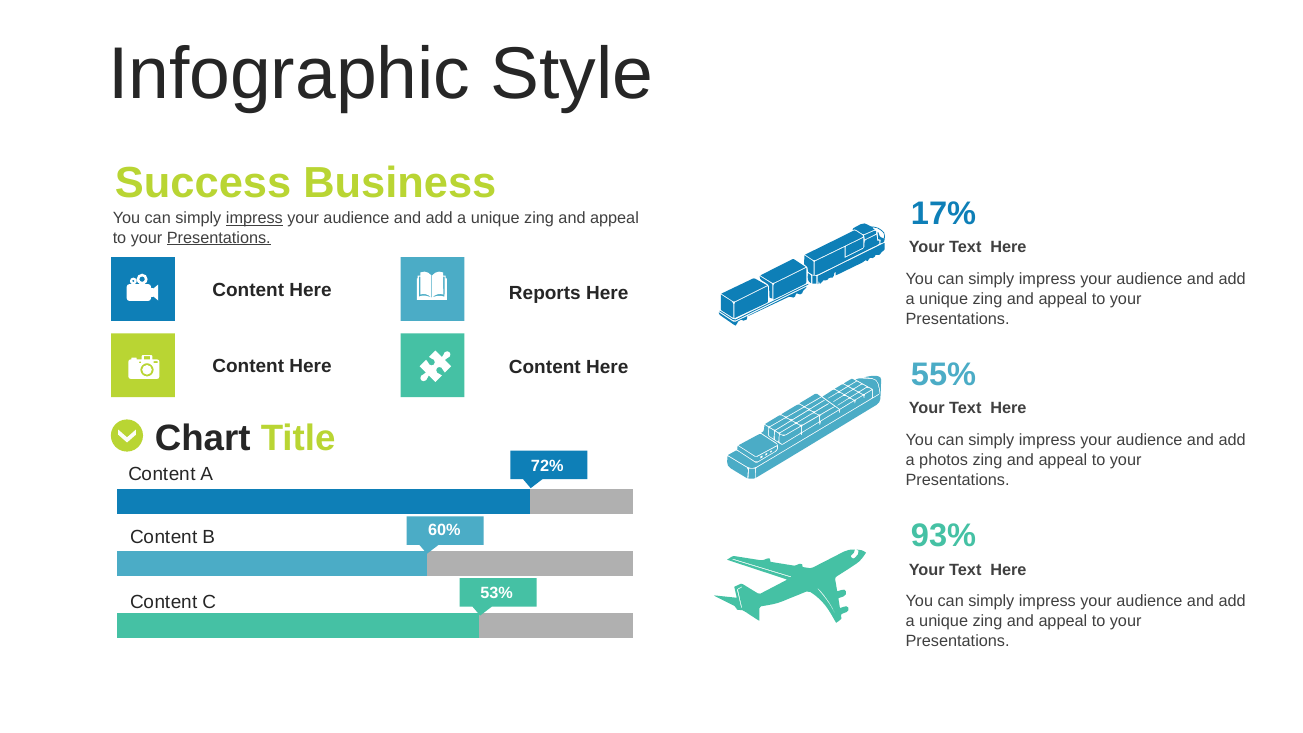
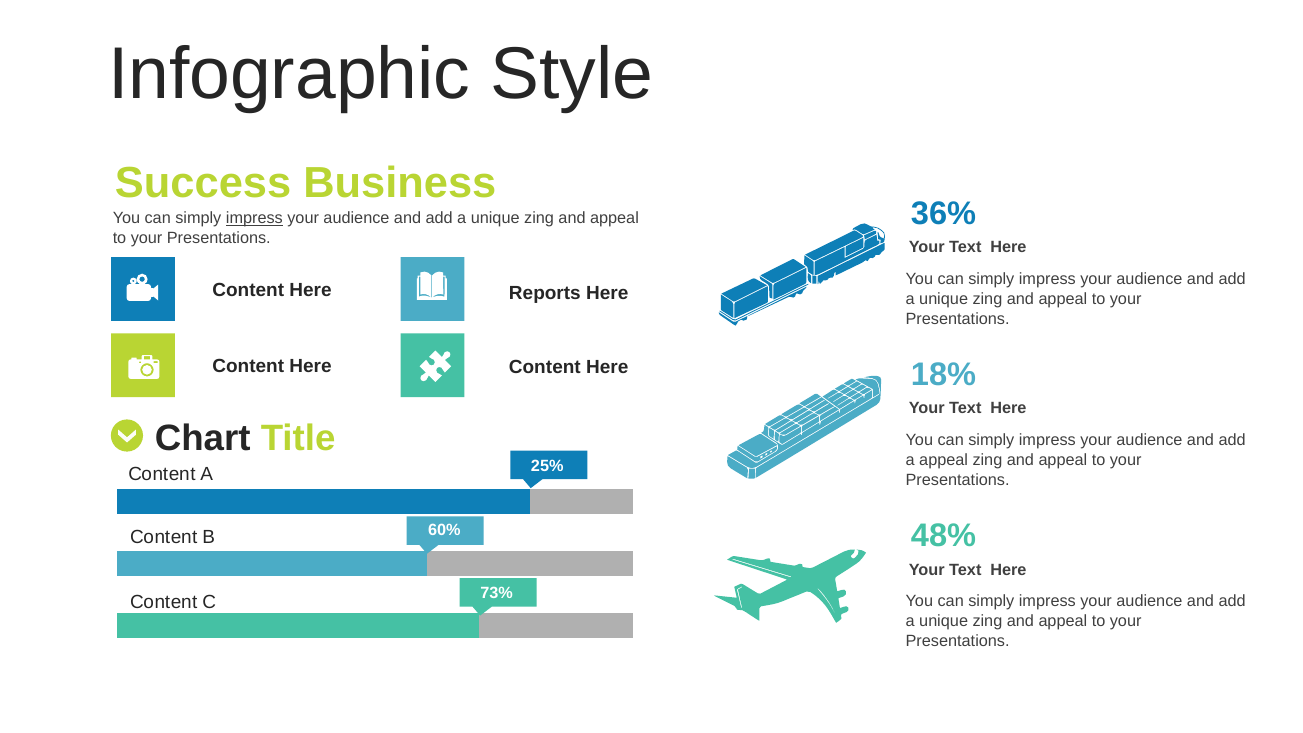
17%: 17% -> 36%
Presentations at (219, 238) underline: present -> none
55%: 55% -> 18%
a photos: photos -> appeal
72%: 72% -> 25%
93%: 93% -> 48%
53%: 53% -> 73%
